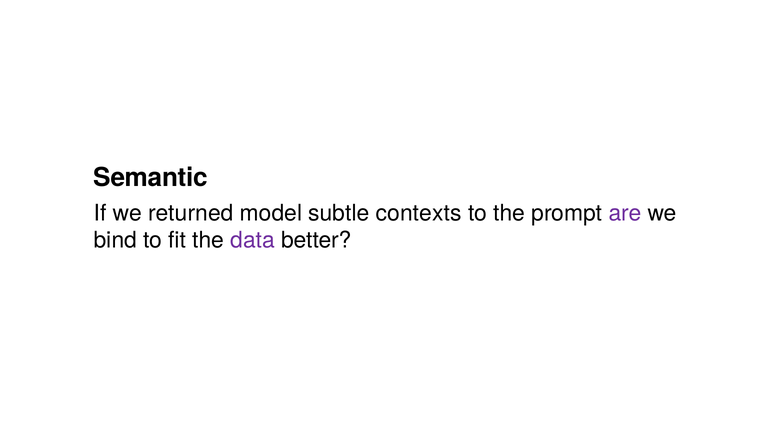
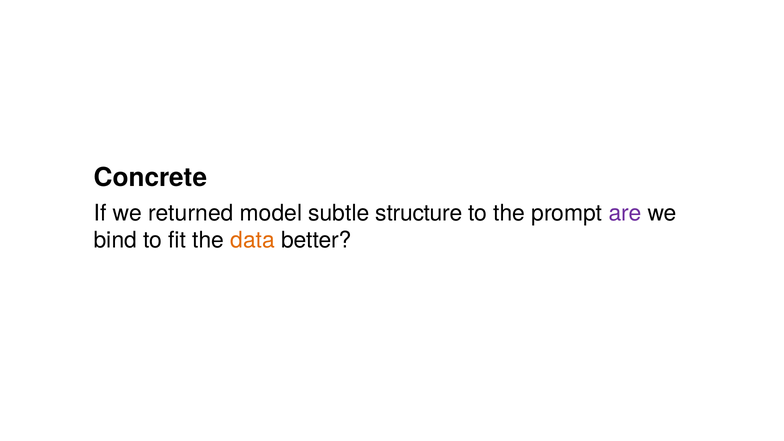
Semantic: Semantic -> Concrete
contexts: contexts -> structure
data colour: purple -> orange
